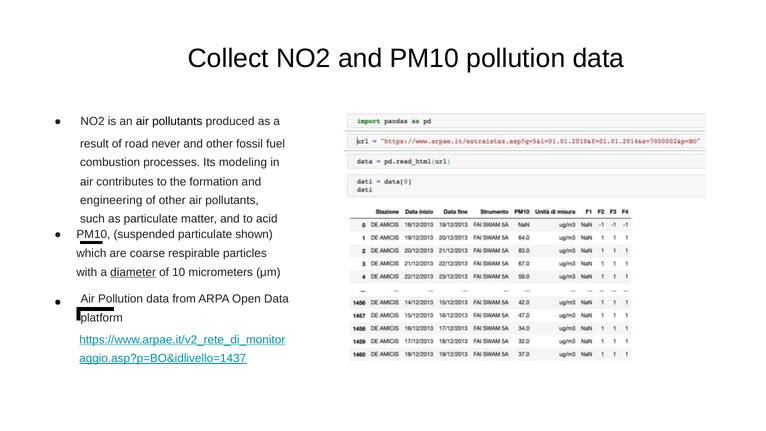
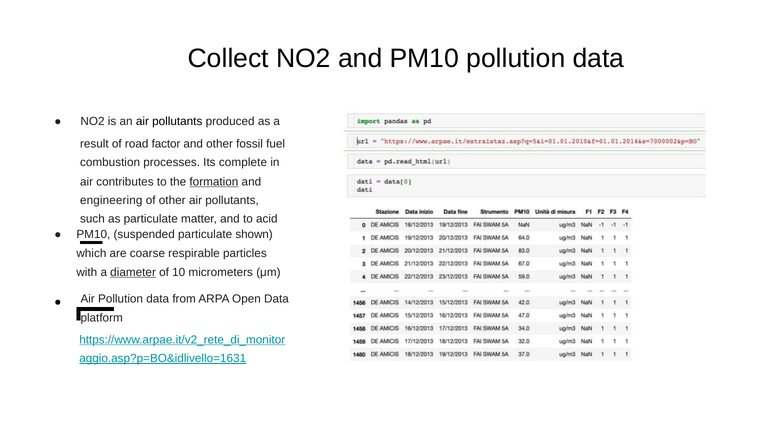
never: never -> factor
modeling: modeling -> complete
formation underline: none -> present
aggio.asp?p=BO&idlivello=1437: aggio.asp?p=BO&idlivello=1437 -> aggio.asp?p=BO&idlivello=1631
